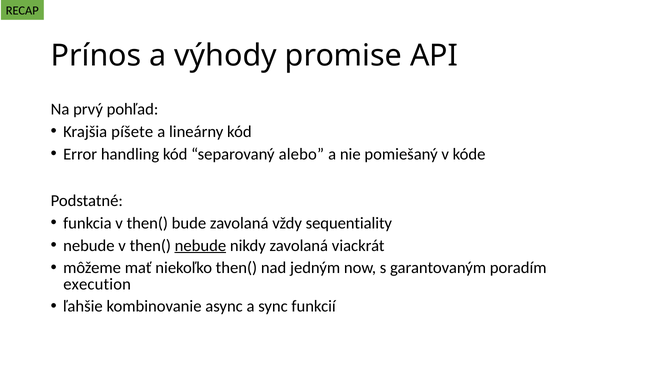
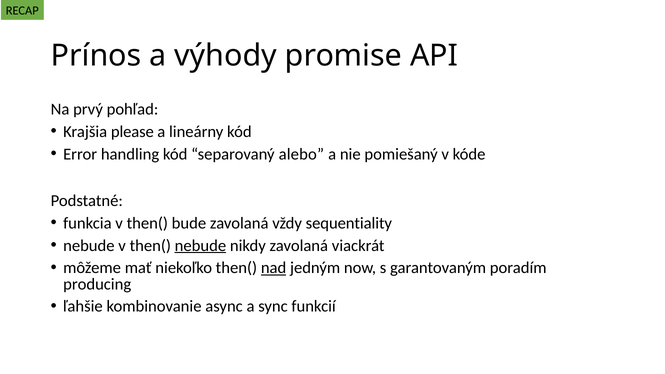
píšete: píšete -> please
nad underline: none -> present
execution: execution -> producing
